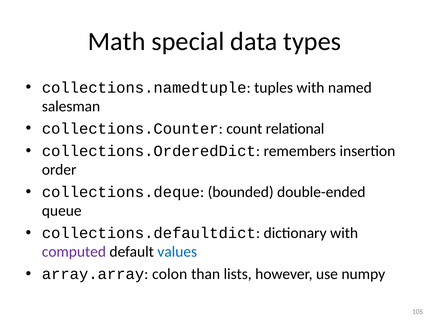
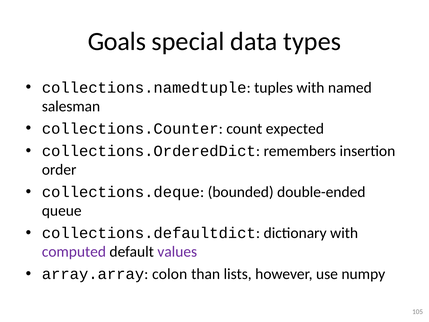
Math: Math -> Goals
relational: relational -> expected
values colour: blue -> purple
